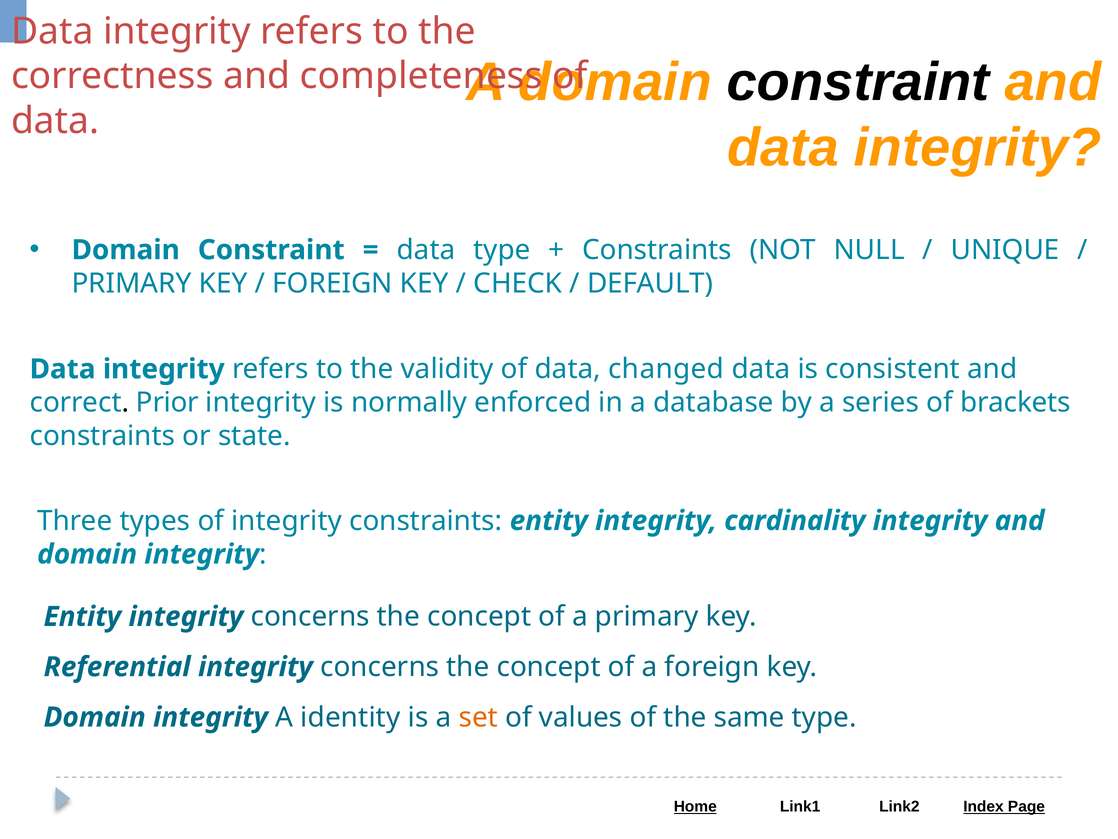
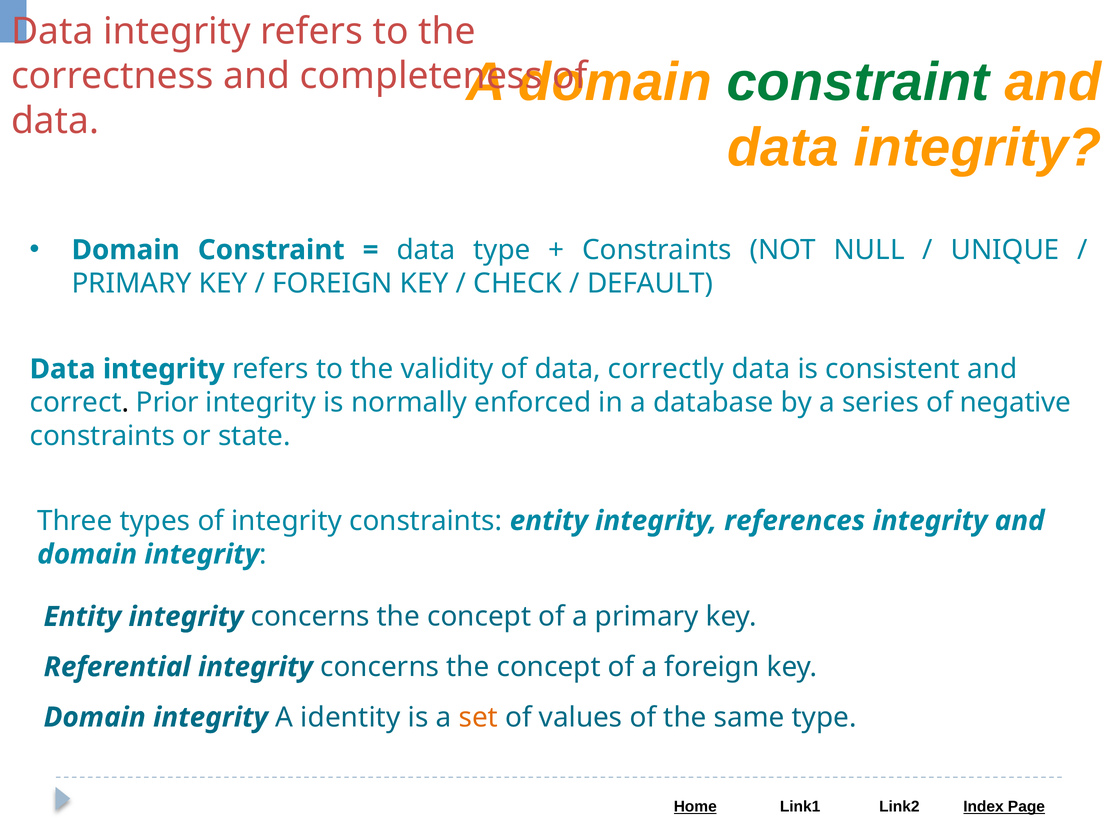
constraint at (858, 82) colour: black -> green
changed: changed -> correctly
brackets: brackets -> negative
cardinality: cardinality -> references
